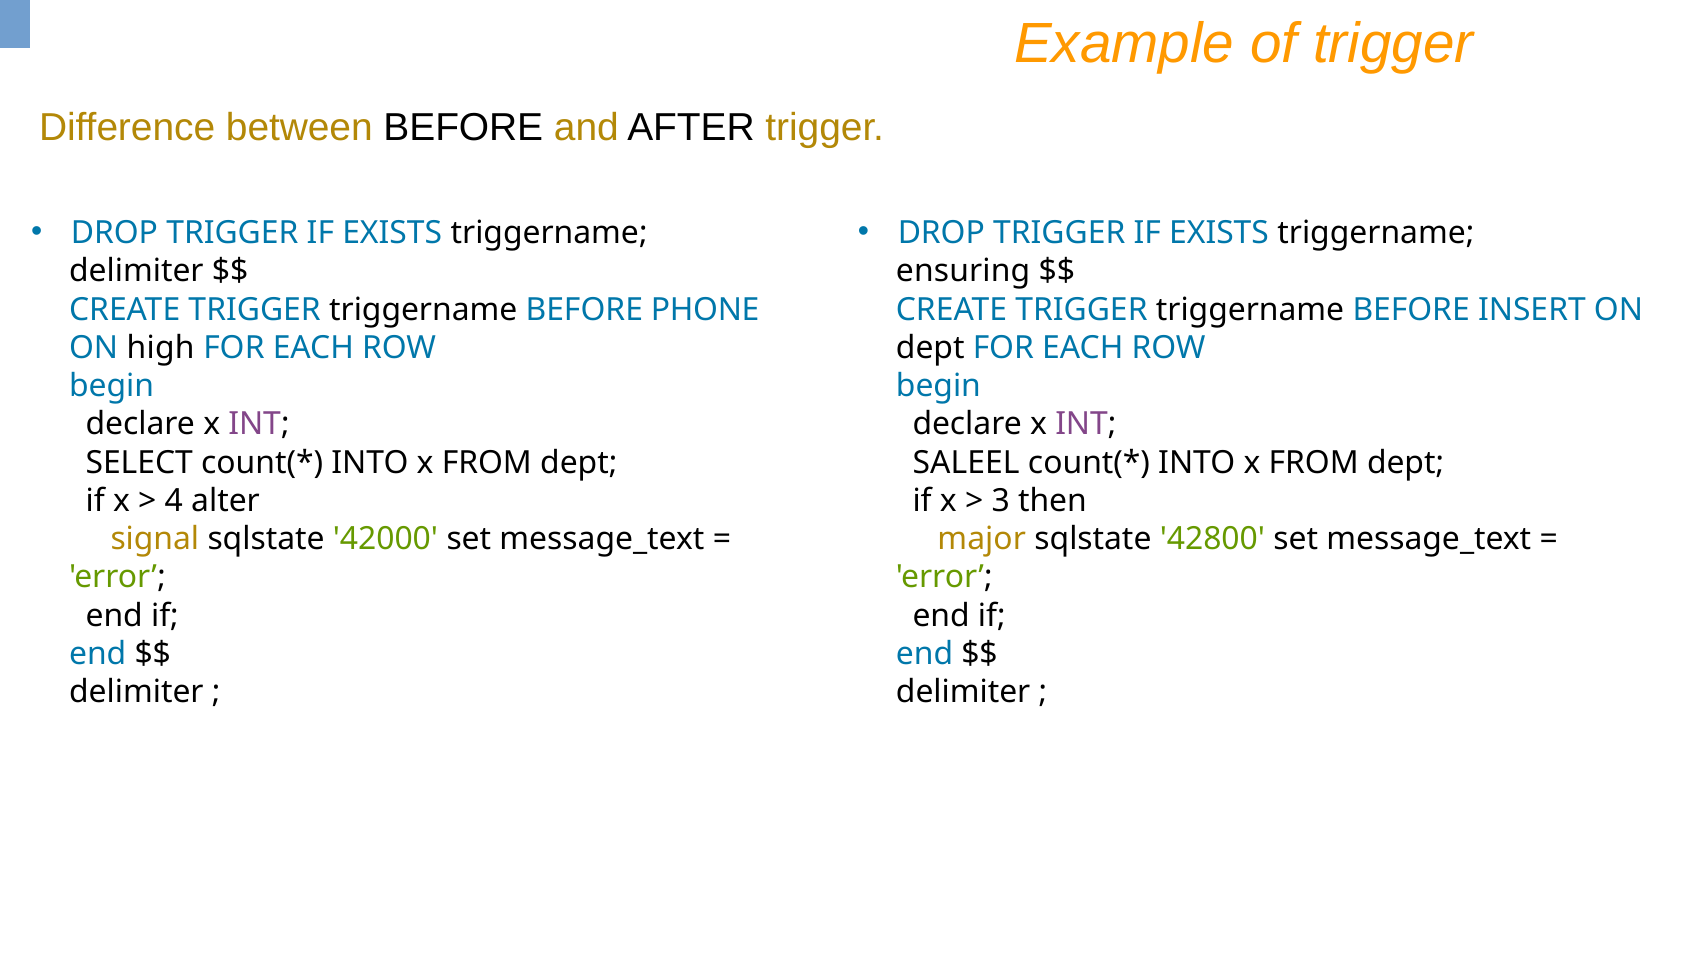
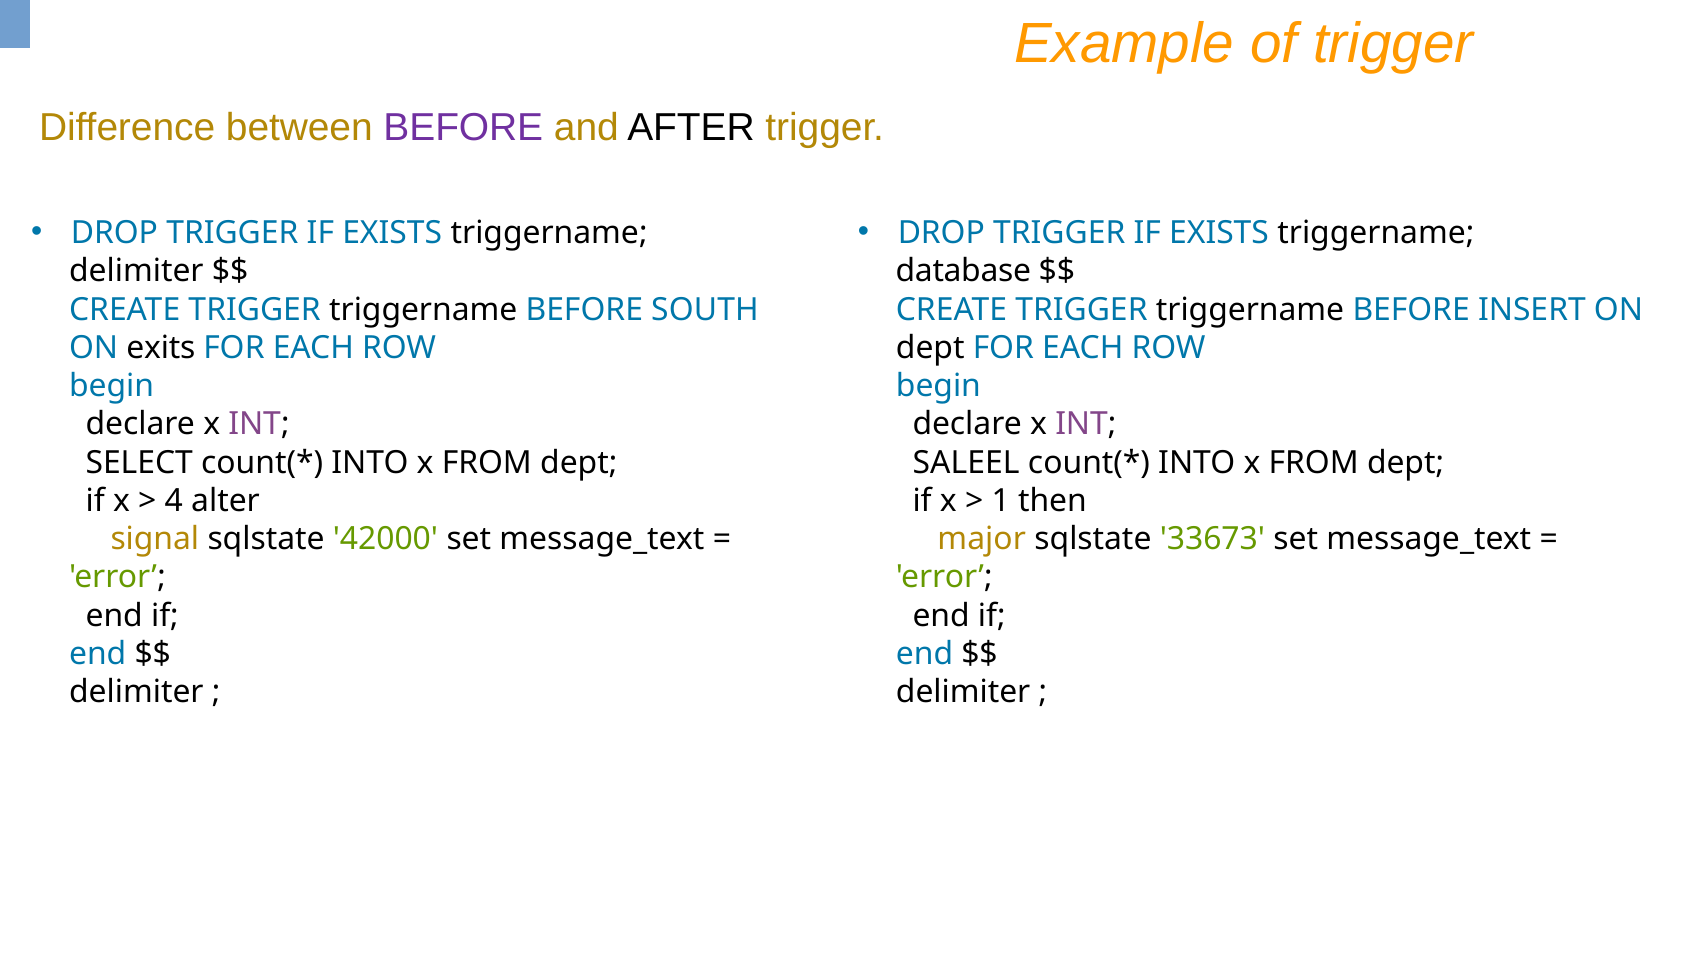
BEFORE at (463, 128) colour: black -> purple
ensuring: ensuring -> database
PHONE: PHONE -> SOUTH
high: high -> exits
3: 3 -> 1
42800: 42800 -> 33673
